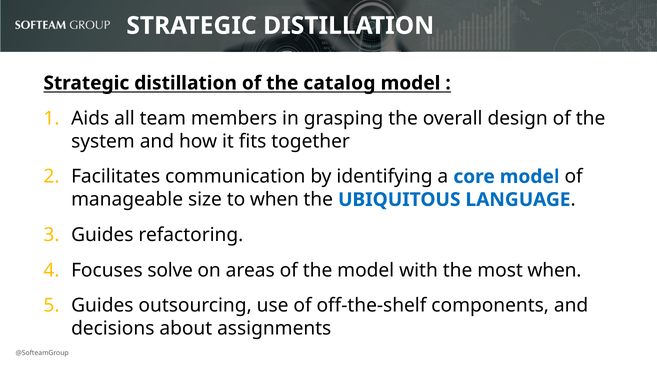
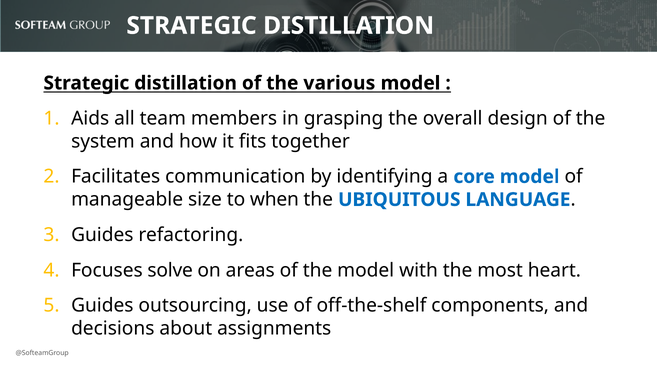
catalog: catalog -> various
most when: when -> heart
